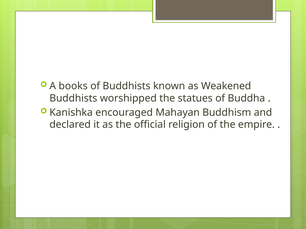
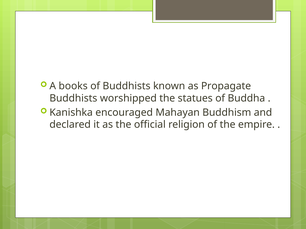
Weakened: Weakened -> Propagate
